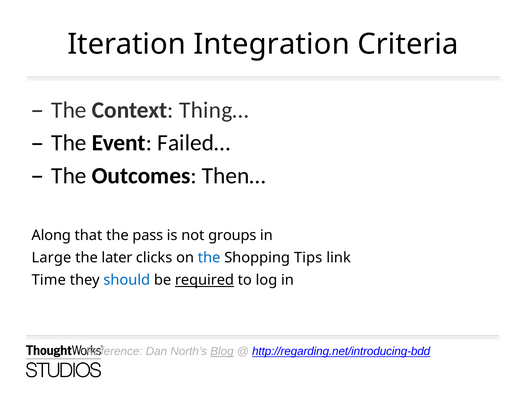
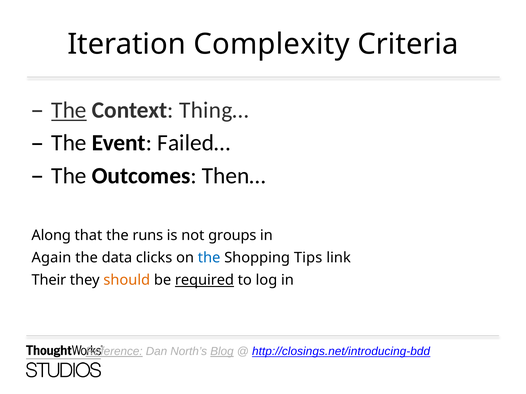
Integration: Integration -> Complexity
The at (69, 110) underline: none -> present
pass: pass -> runs
Large: Large -> Again
later: later -> data
Time: Time -> Their
should colour: blue -> orange
Reference underline: none -> present
http://regarding.net/introducing-bdd: http://regarding.net/introducing-bdd -> http://closings.net/introducing-bdd
